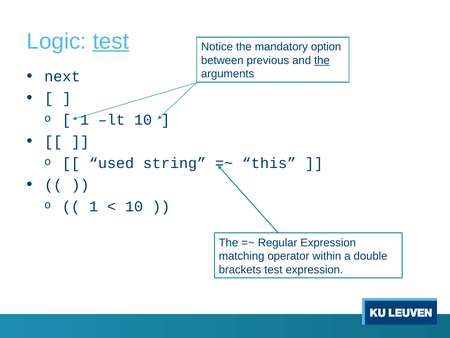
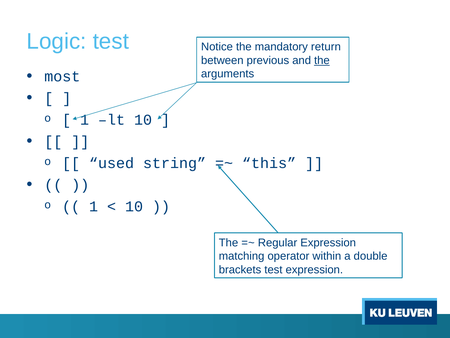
test at (111, 41) underline: present -> none
option: option -> return
next: next -> most
